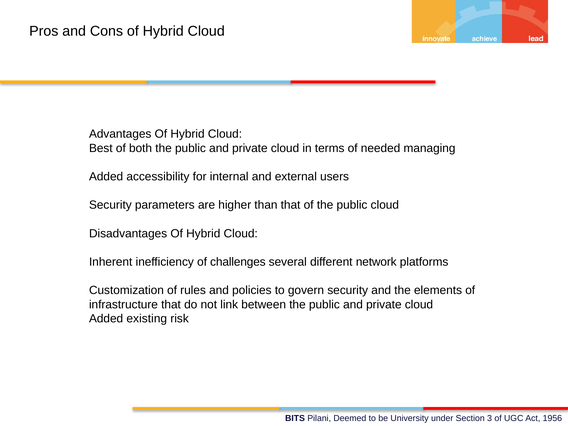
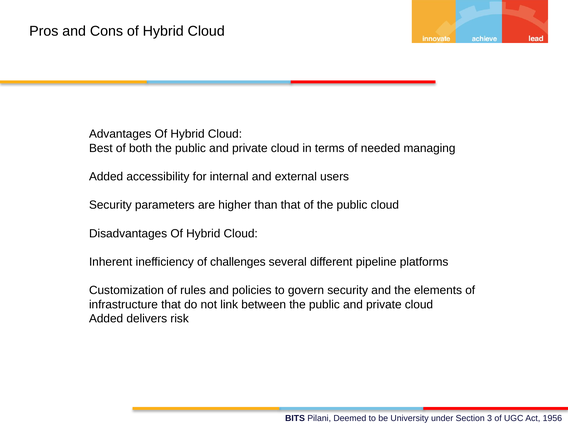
network: network -> pipeline
existing: existing -> delivers
